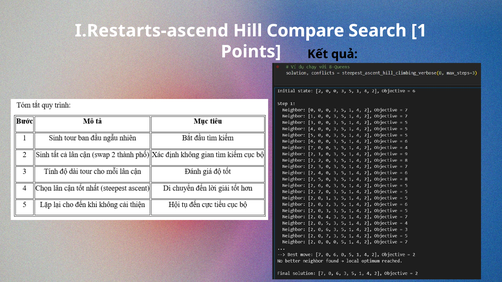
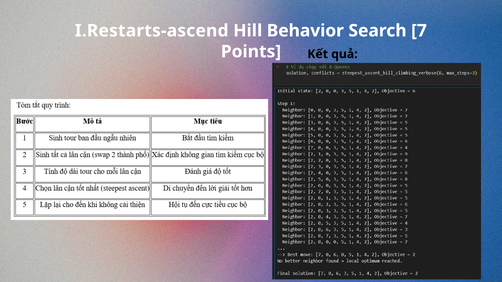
Compare: Compare -> Behavior
1: 1 -> 7
